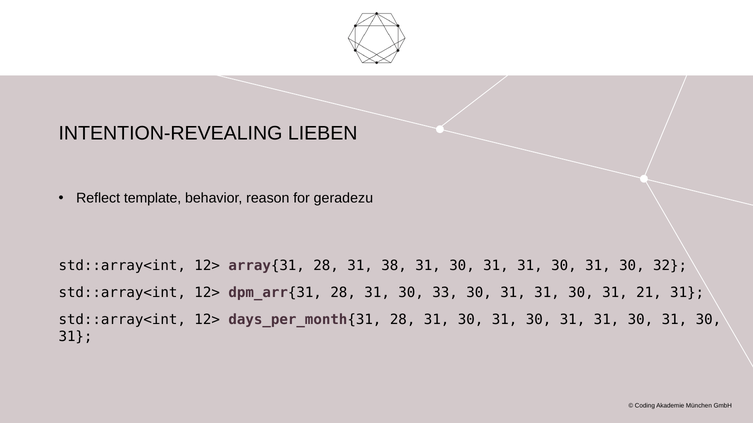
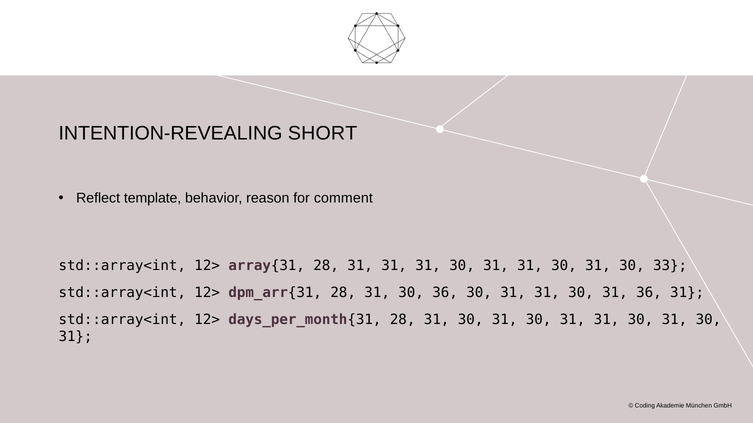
LIEBEN: LIEBEN -> SHORT
geradezu: geradezu -> comment
28 31 38: 38 -> 31
32: 32 -> 33
30 33: 33 -> 36
31 21: 21 -> 36
